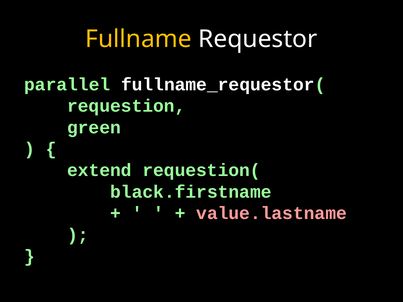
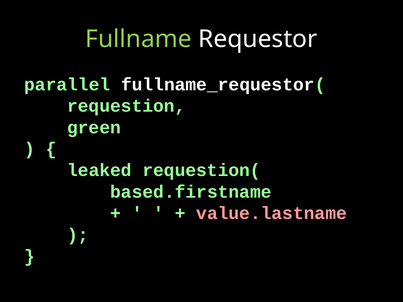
Fullname colour: yellow -> light green
extend: extend -> leaked
black.firstname: black.firstname -> based.firstname
